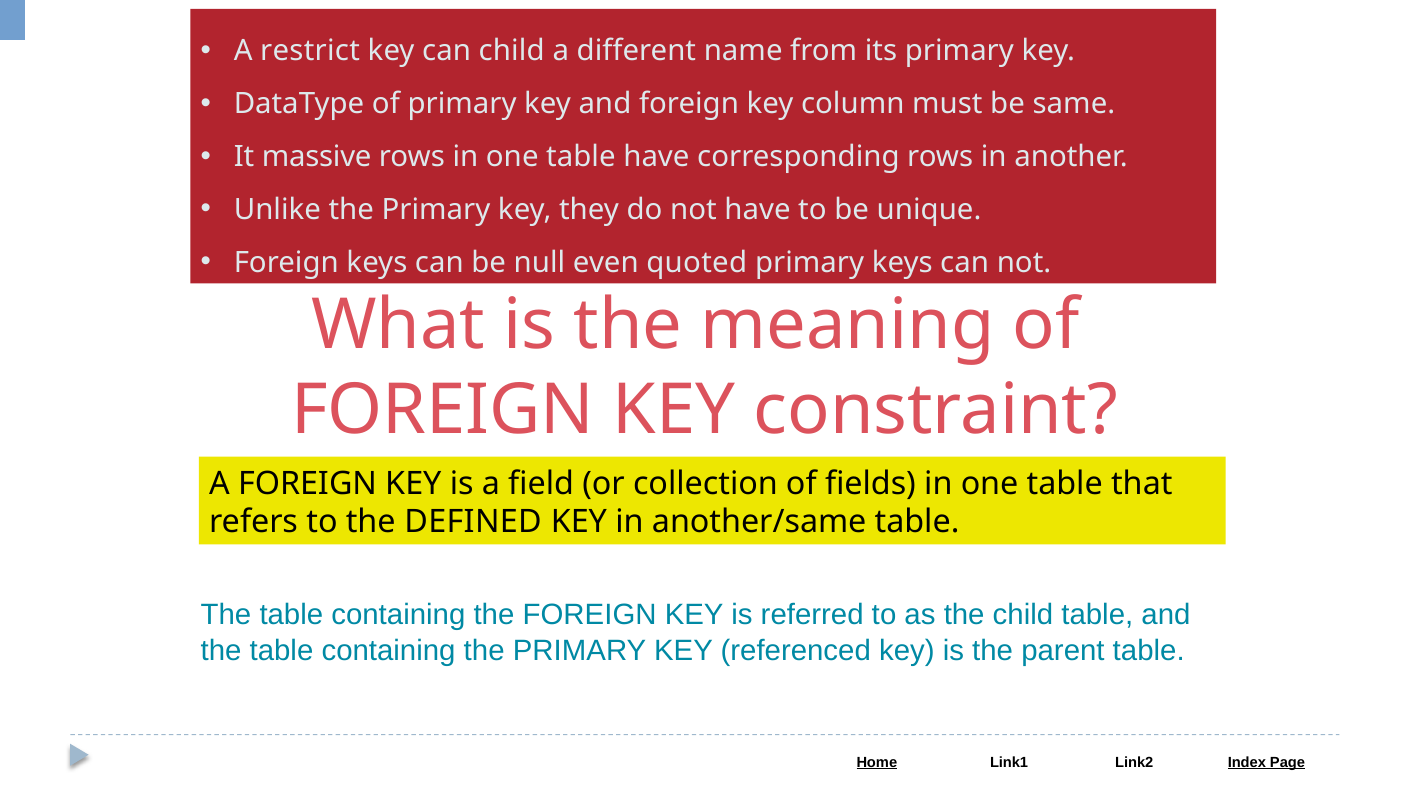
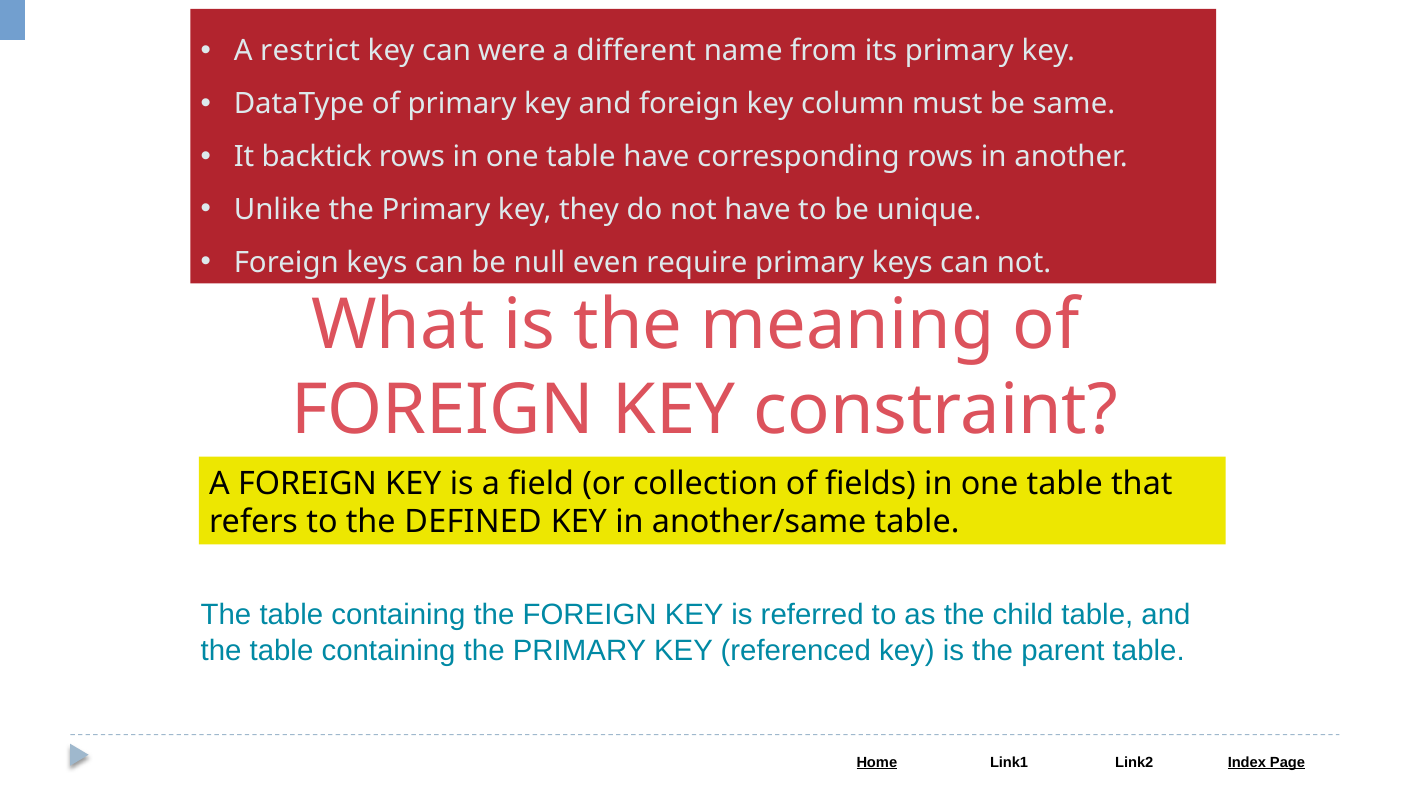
can child: child -> were
massive: massive -> backtick
quoted: quoted -> require
